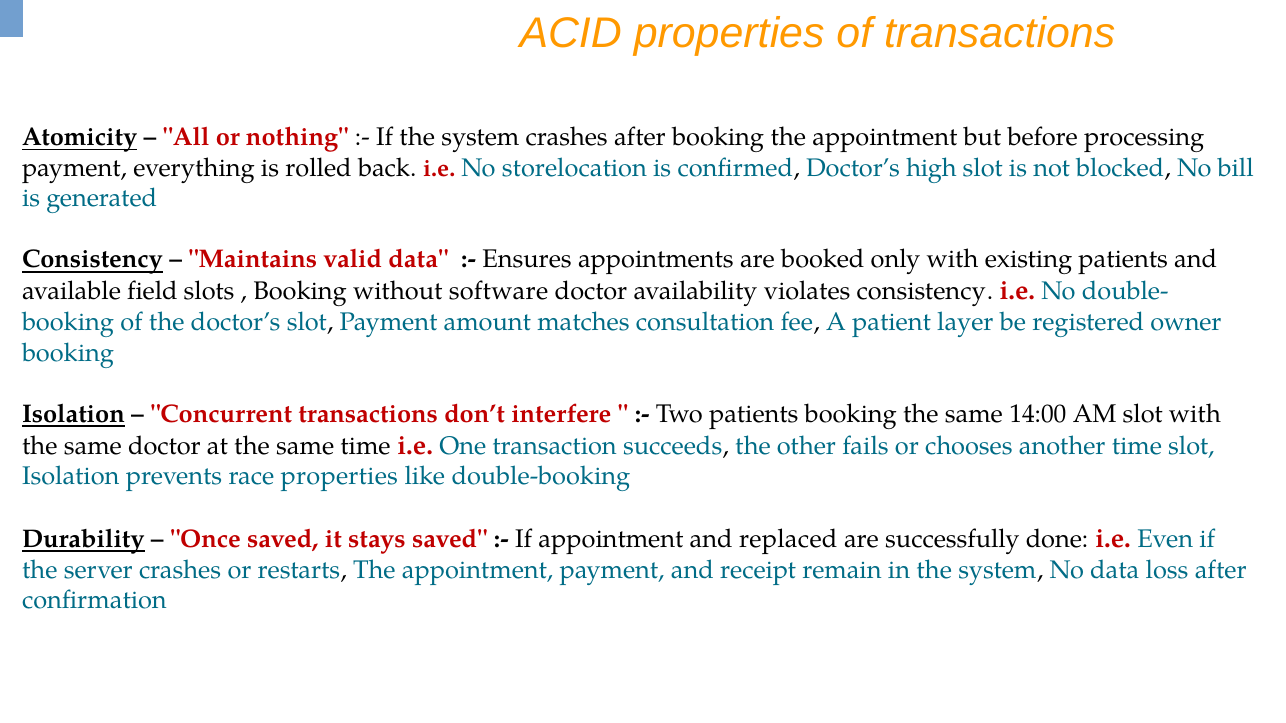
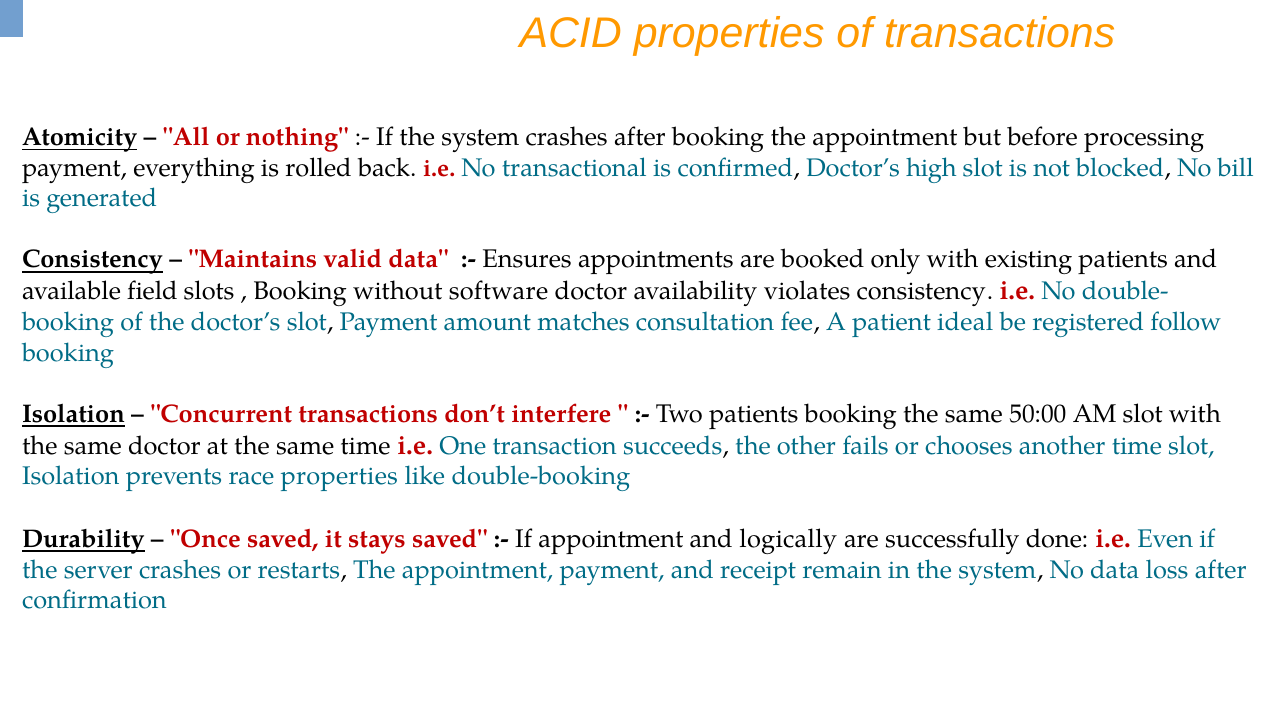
storelocation: storelocation -> transactional
layer: layer -> ideal
owner: owner -> follow
14:00: 14:00 -> 50:00
replaced: replaced -> logically
